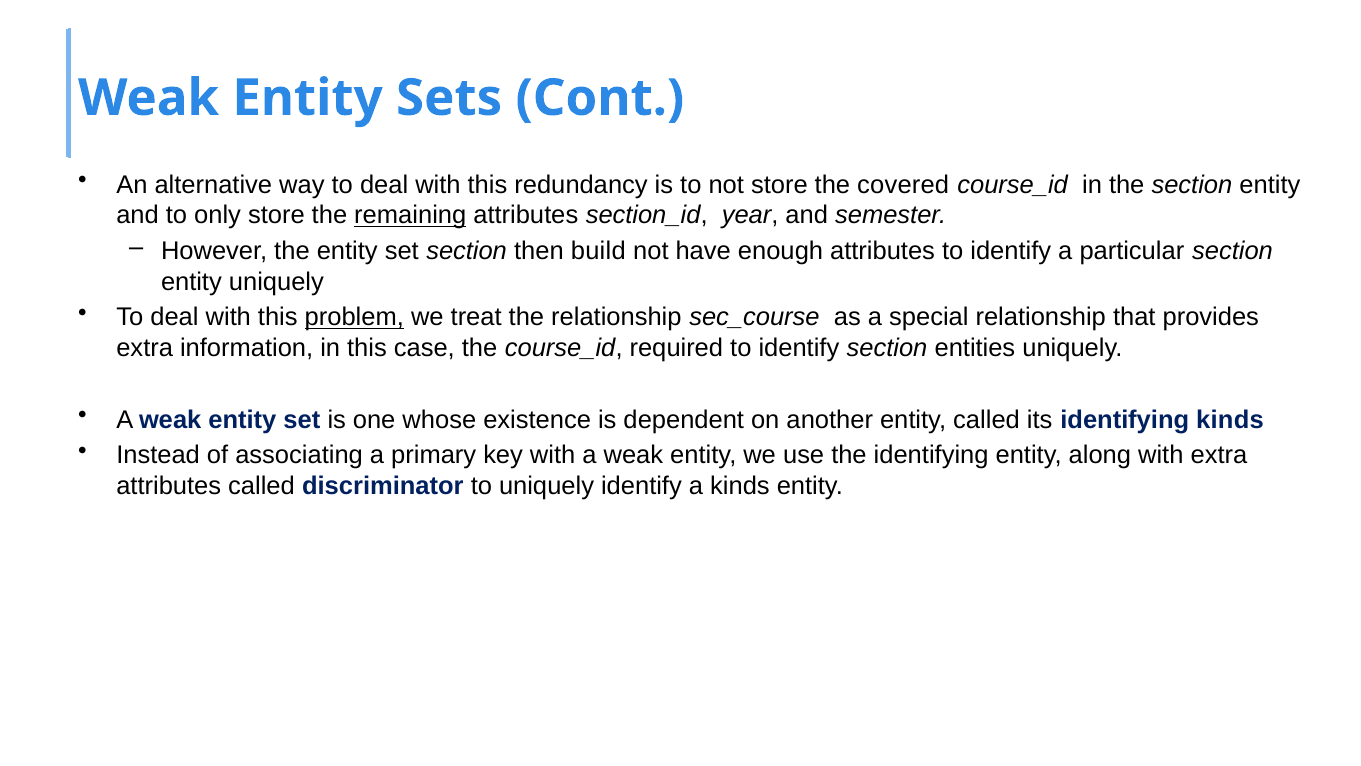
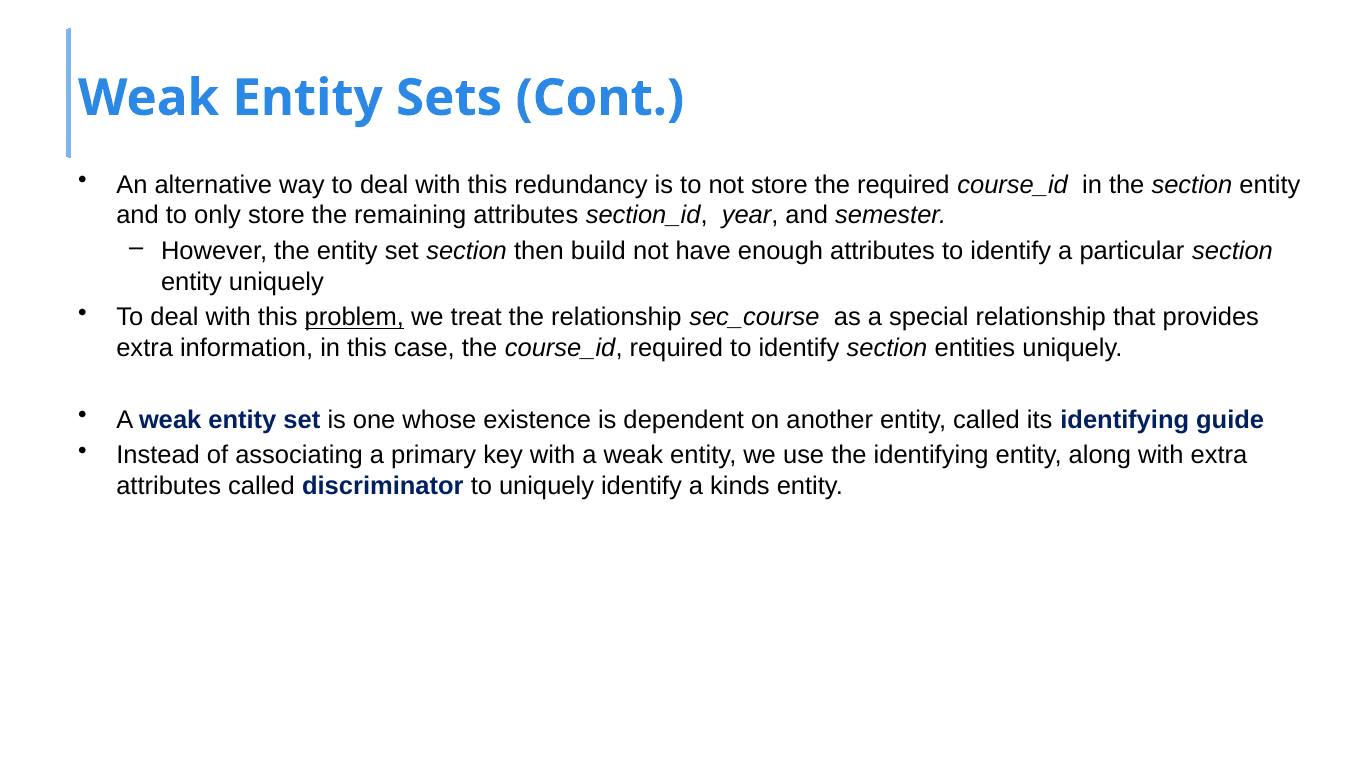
the covered: covered -> required
remaining underline: present -> none
identifying kinds: kinds -> guide
